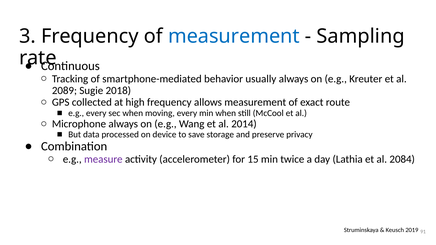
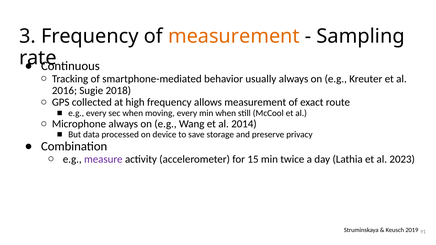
measurement at (234, 36) colour: blue -> orange
2089: 2089 -> 2016
2084: 2084 -> 2023
